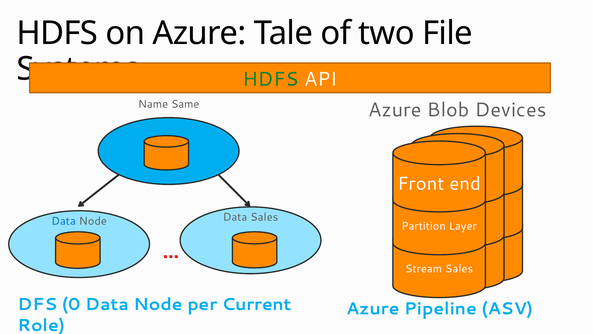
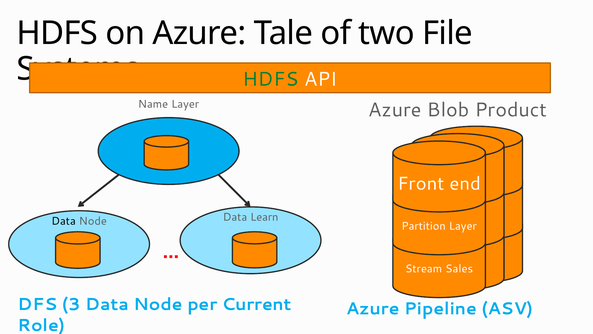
Name Same: Same -> Layer
Devices: Devices -> Product
Data at (64, 221) colour: blue -> black
Data Sales: Sales -> Learn
0: 0 -> 3
